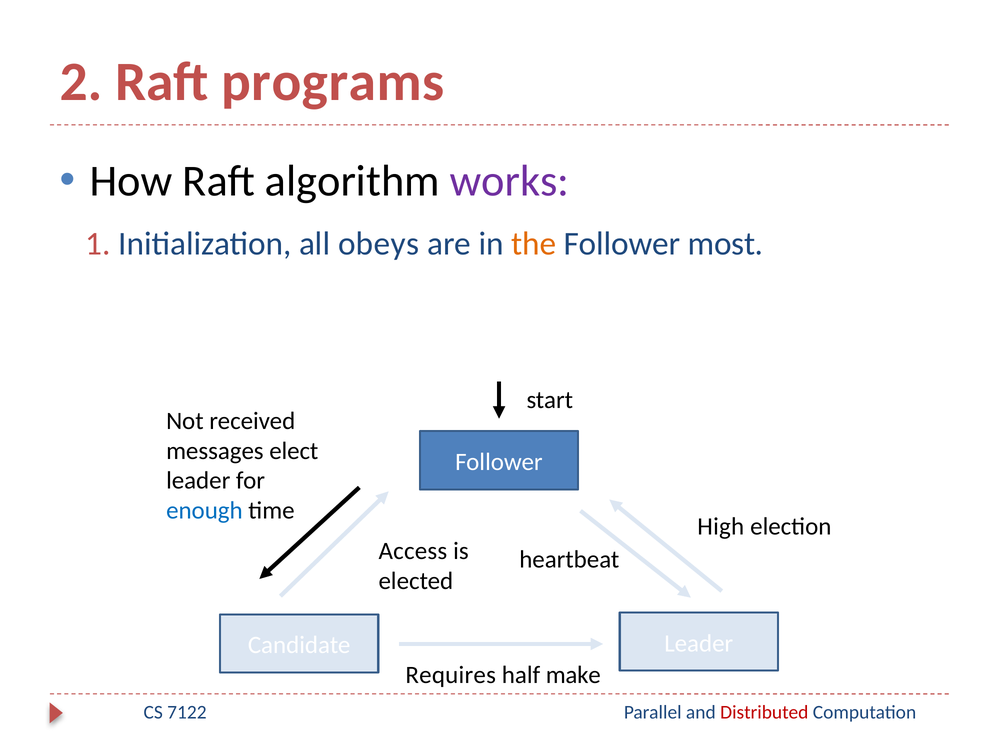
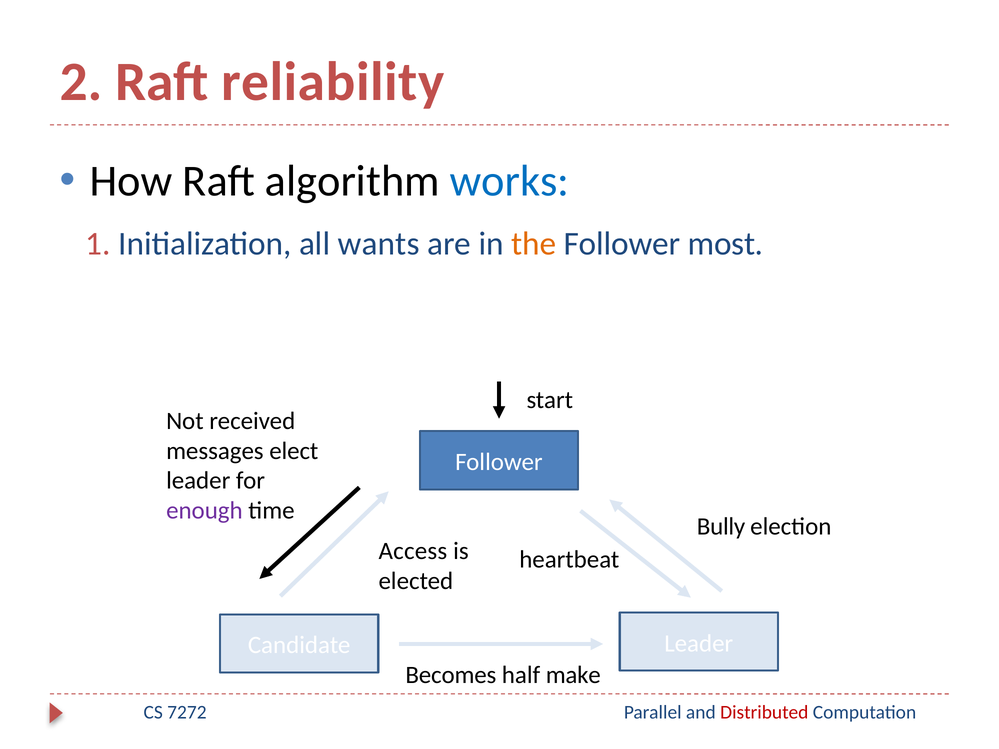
programs: programs -> reliability
works colour: purple -> blue
obeys: obeys -> wants
enough colour: blue -> purple
High: High -> Bully
Requires: Requires -> Becomes
7122: 7122 -> 7272
